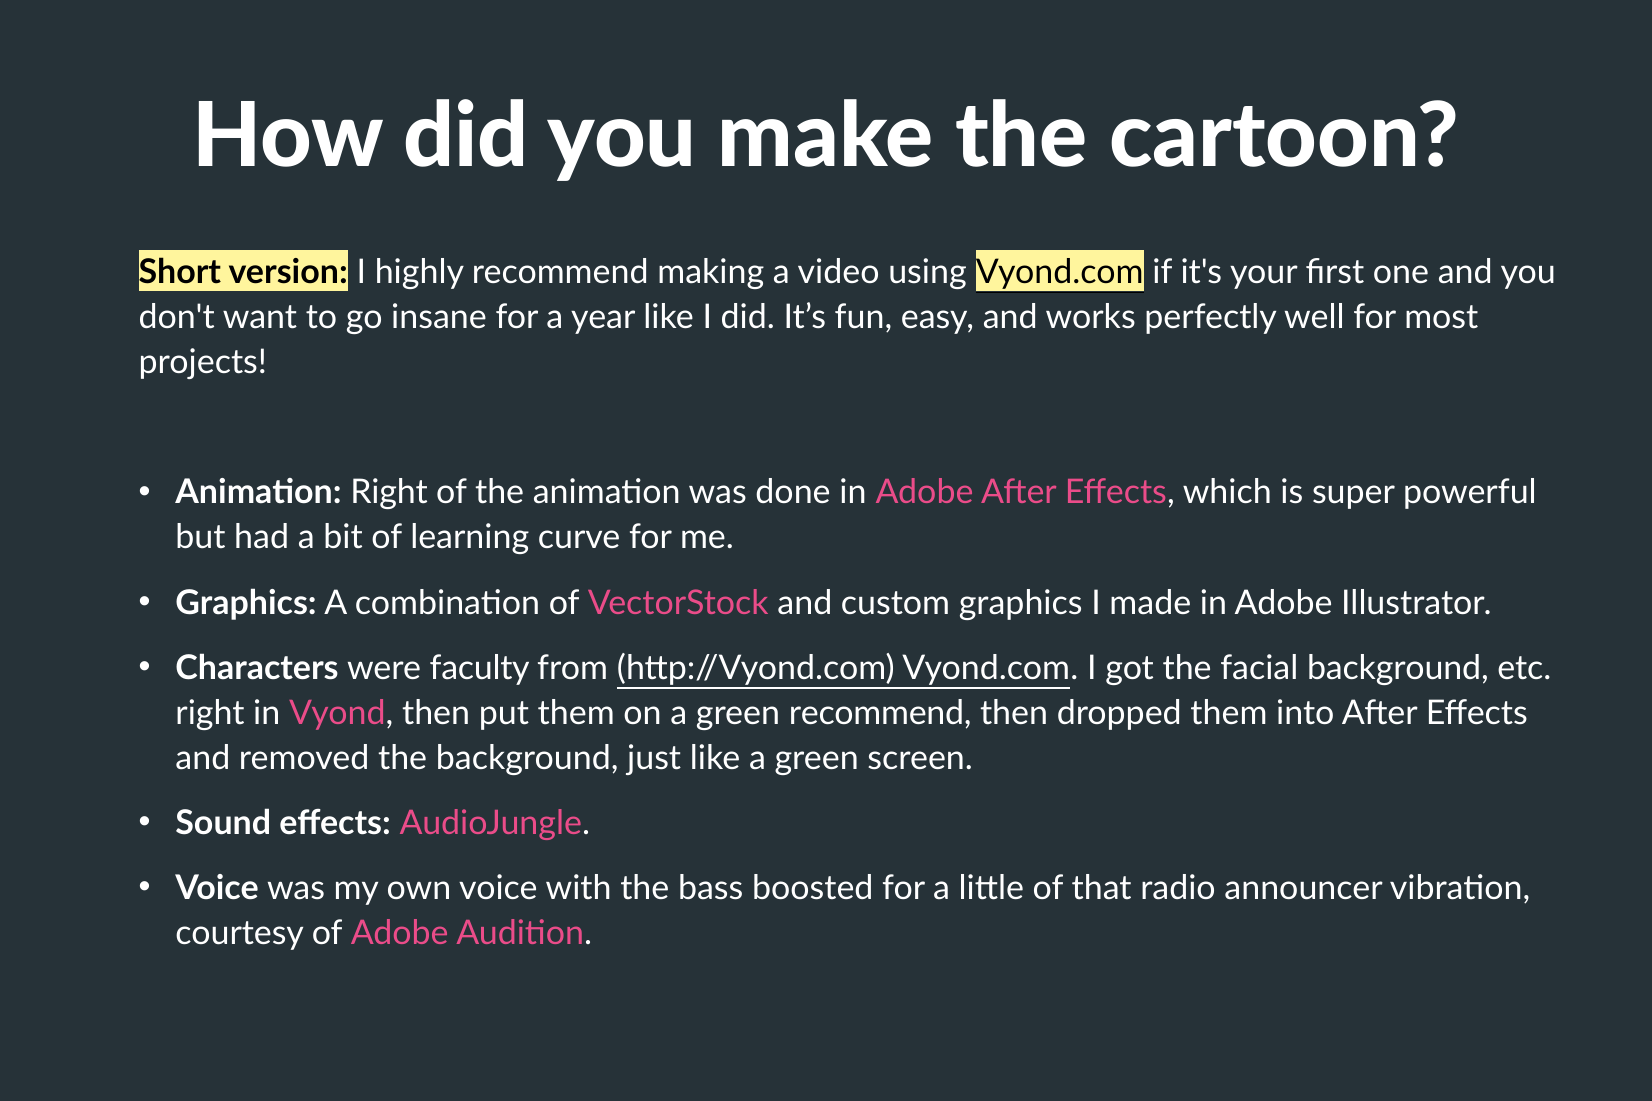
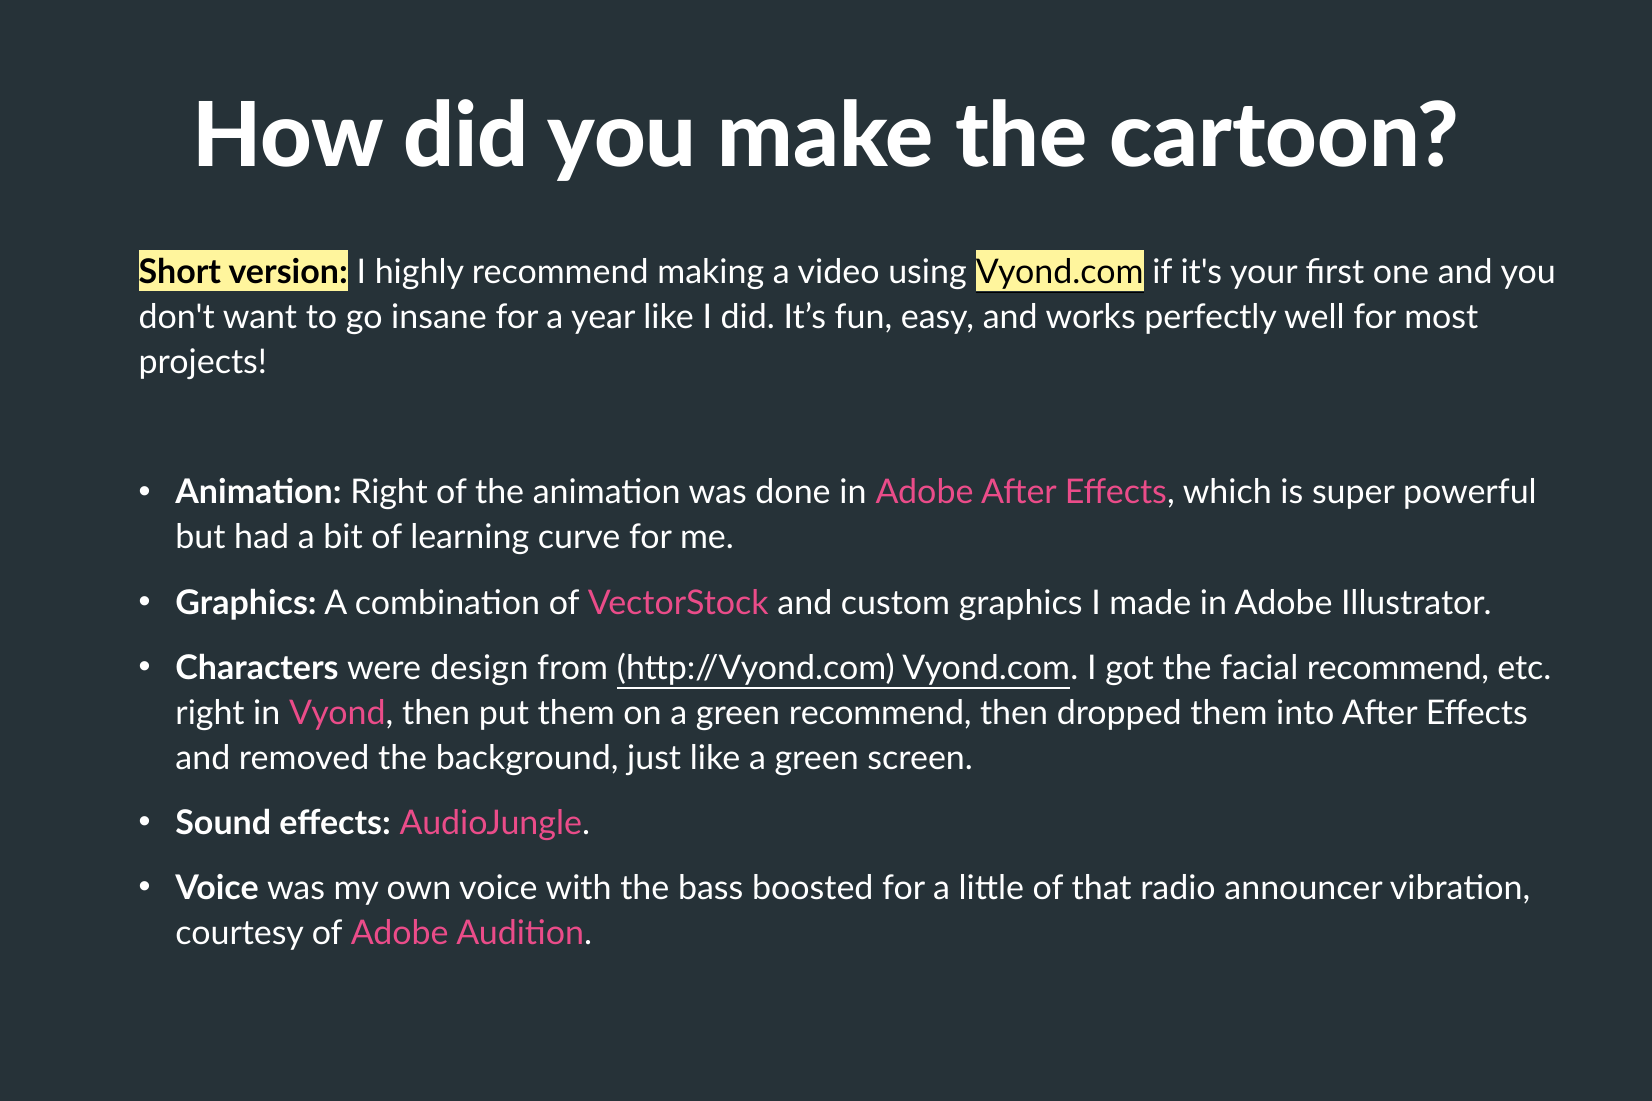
faculty: faculty -> design
facial background: background -> recommend
